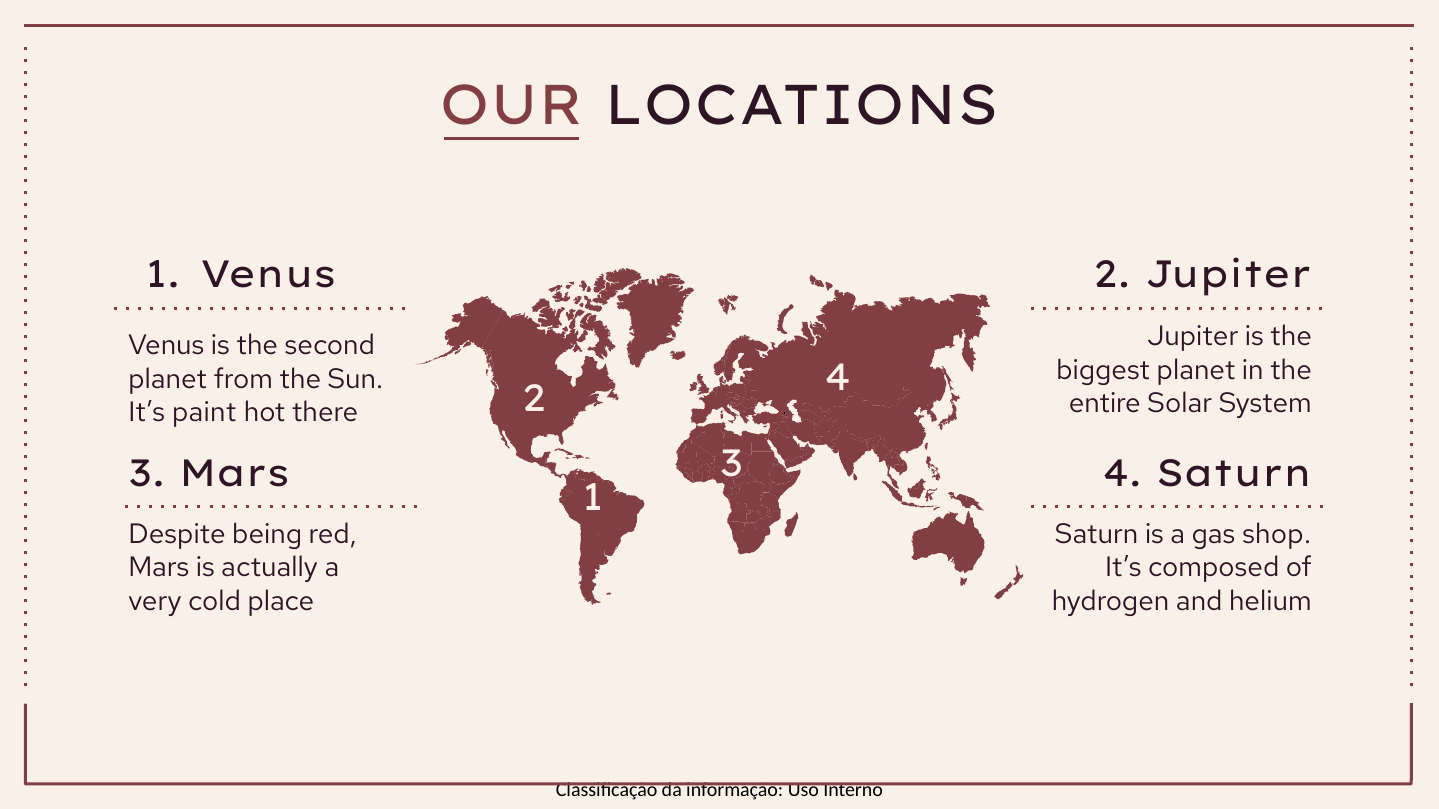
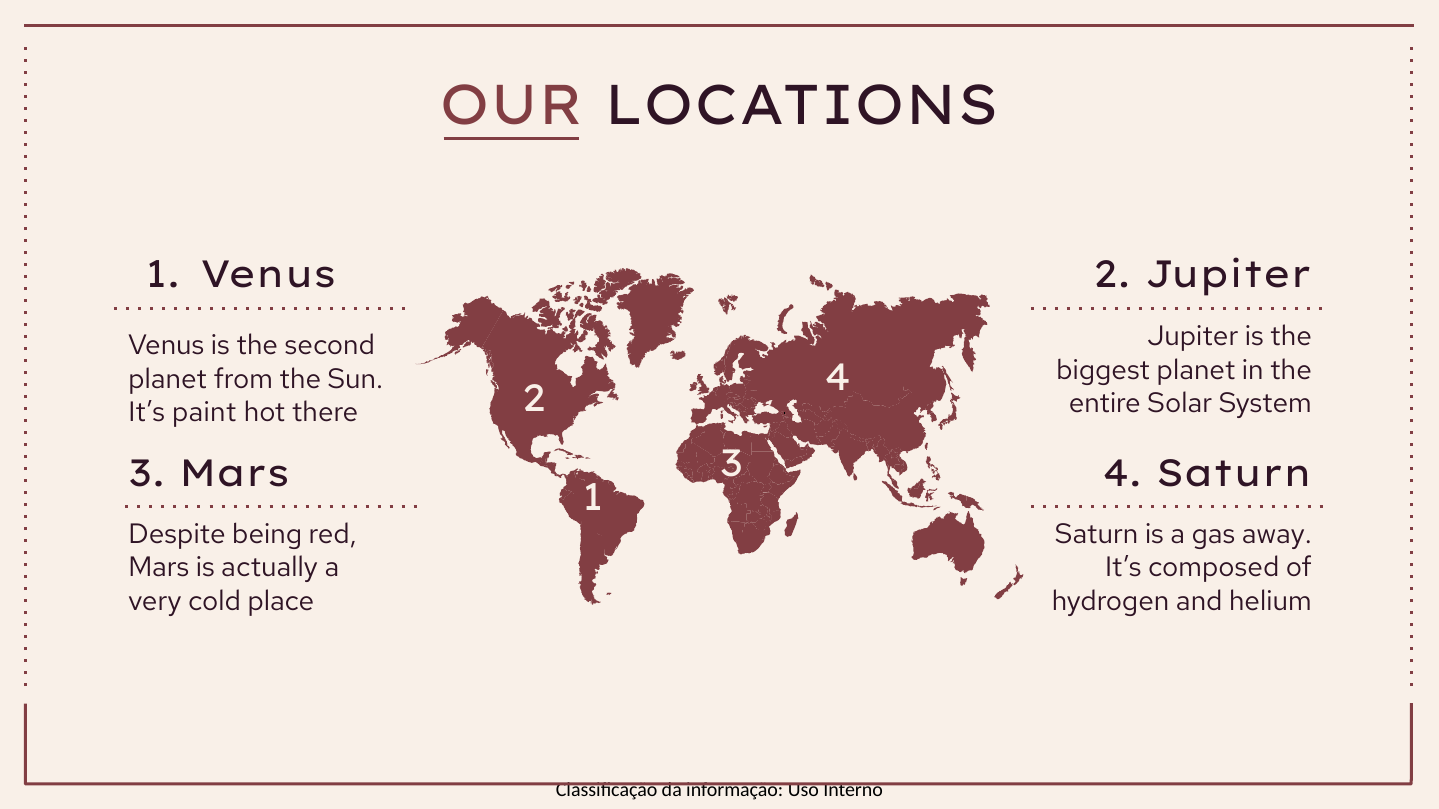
shop: shop -> away
